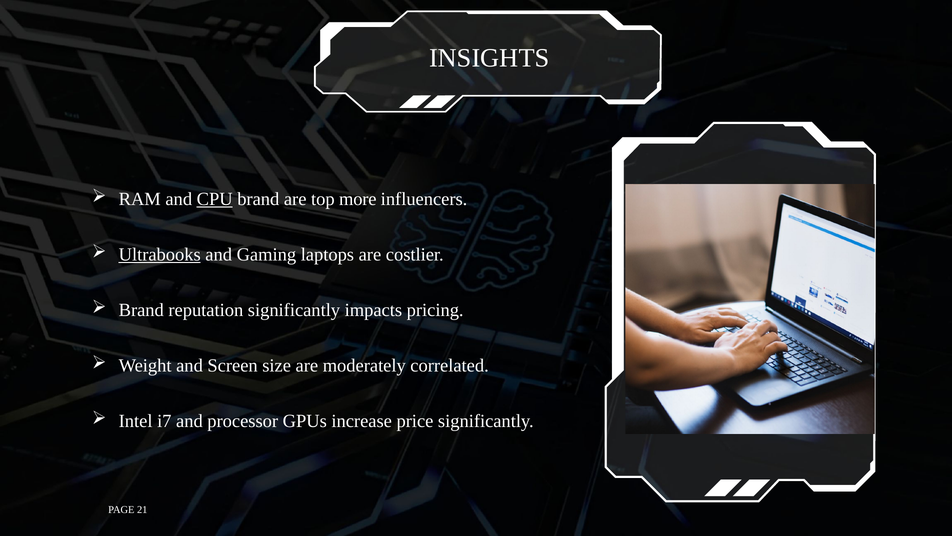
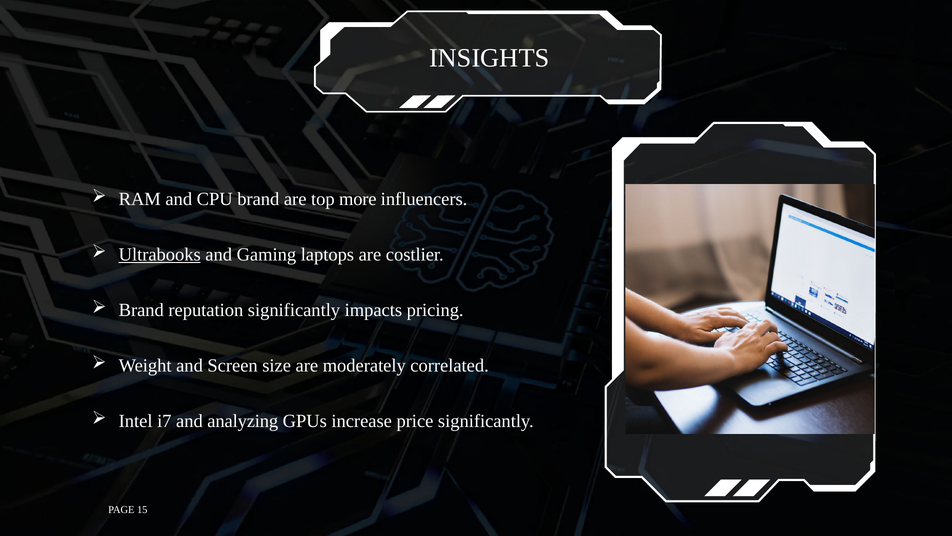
CPU underline: present -> none
processor: processor -> analyzing
21: 21 -> 15
